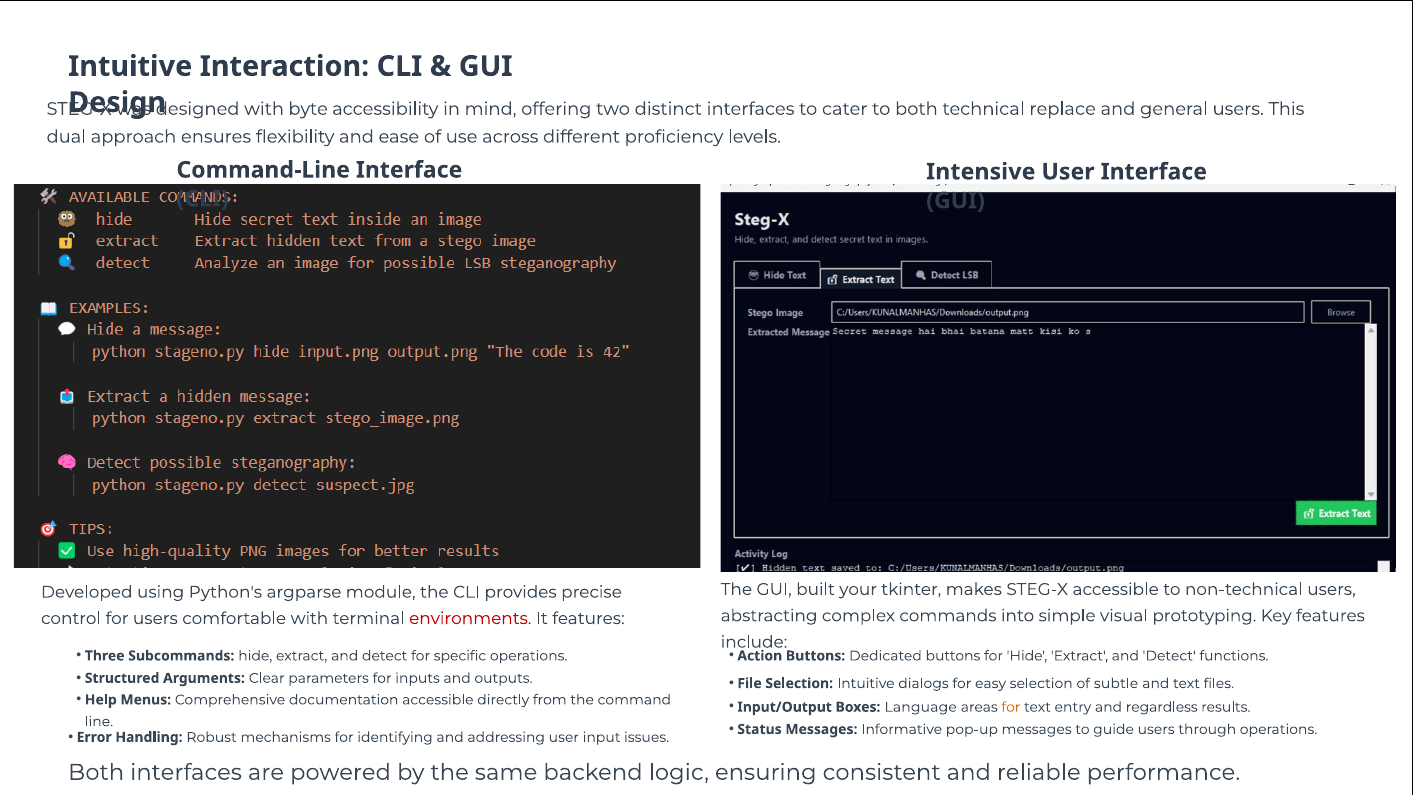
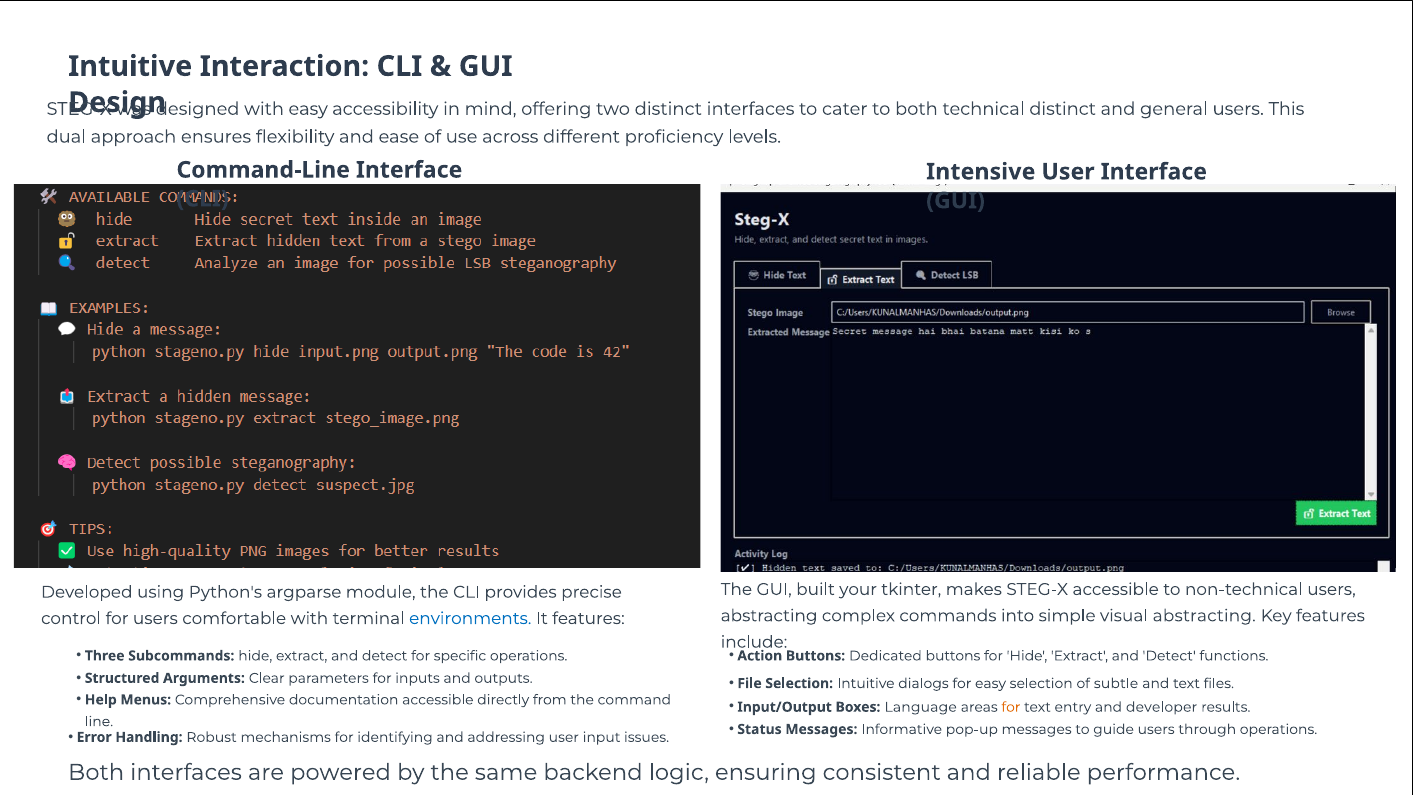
with byte: byte -> easy
technical replace: replace -> distinct
visual prototyping: prototyping -> abstracting
environments colour: red -> blue
regardless: regardless -> developer
